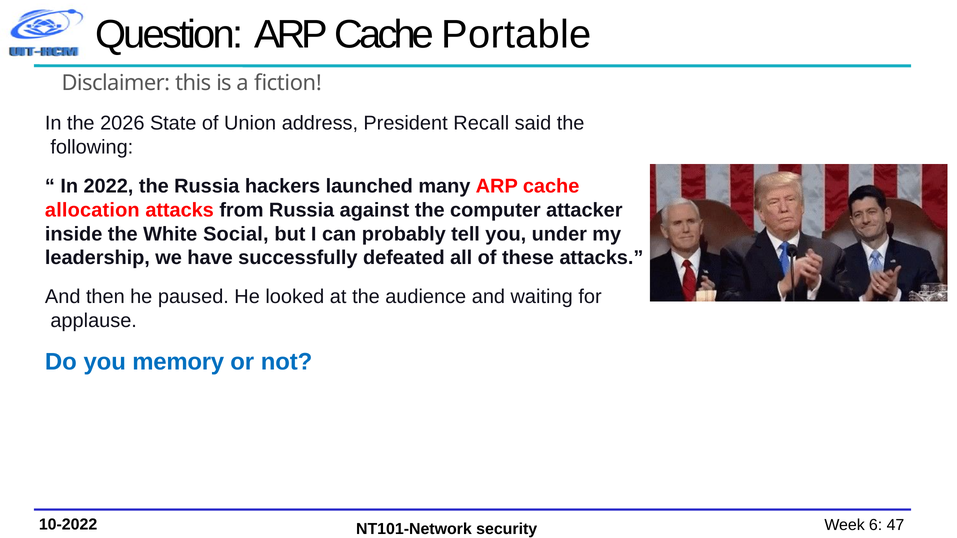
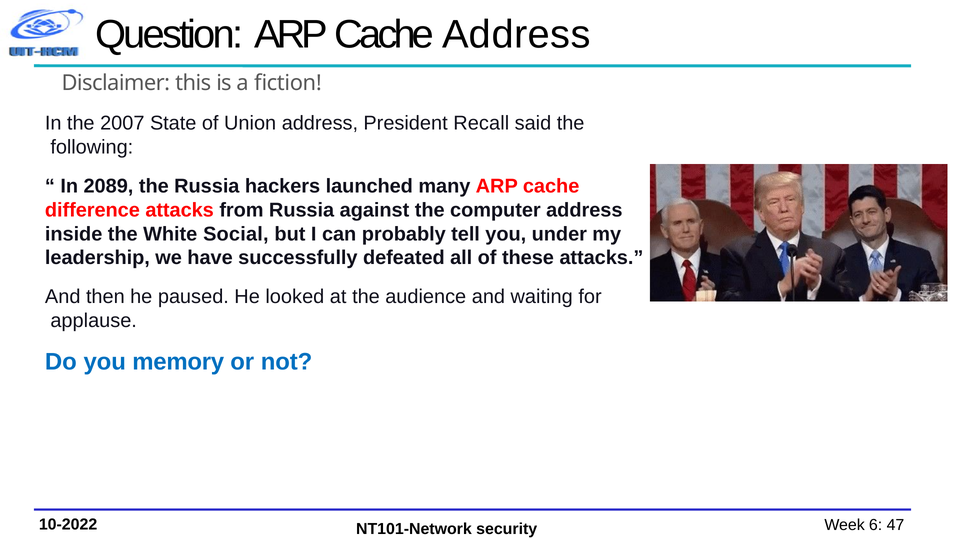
Cache Portable: Portable -> Address
2026: 2026 -> 2007
2022: 2022 -> 2089
allocation: allocation -> difference
computer attacker: attacker -> address
